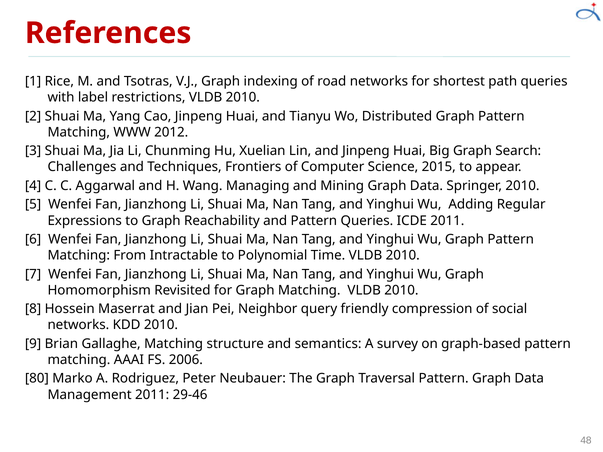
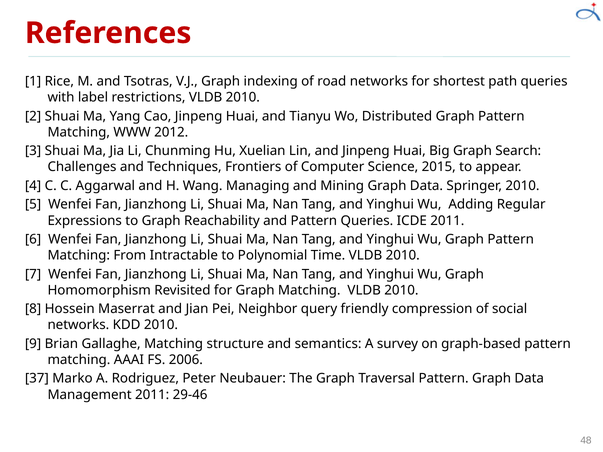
80: 80 -> 37
